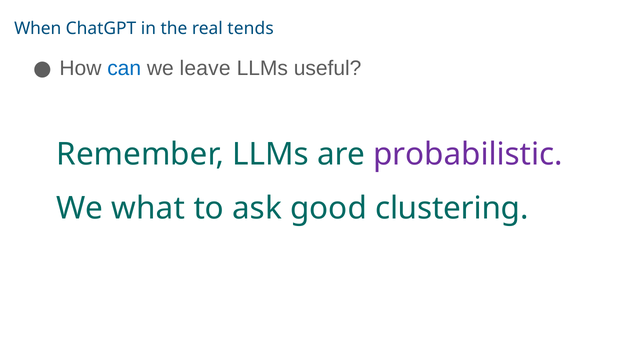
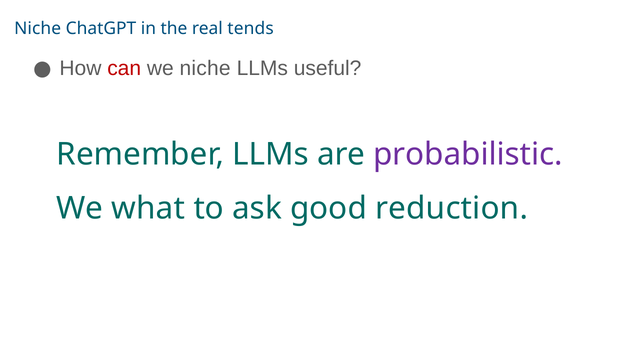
When at (38, 28): When -> Niche
can colour: blue -> red
we leave: leave -> niche
clustering: clustering -> reduction
